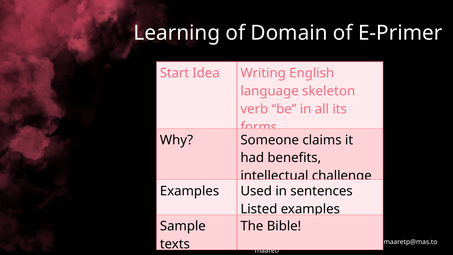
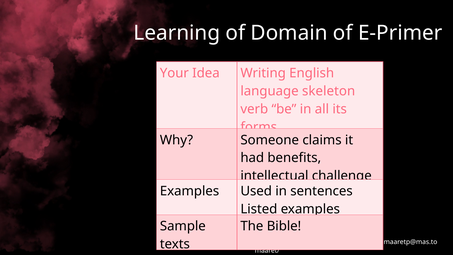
Start: Start -> Your
